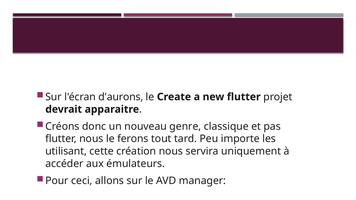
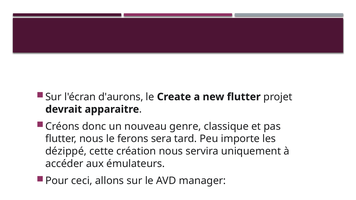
tout: tout -> sera
utilisant: utilisant -> dézippé
